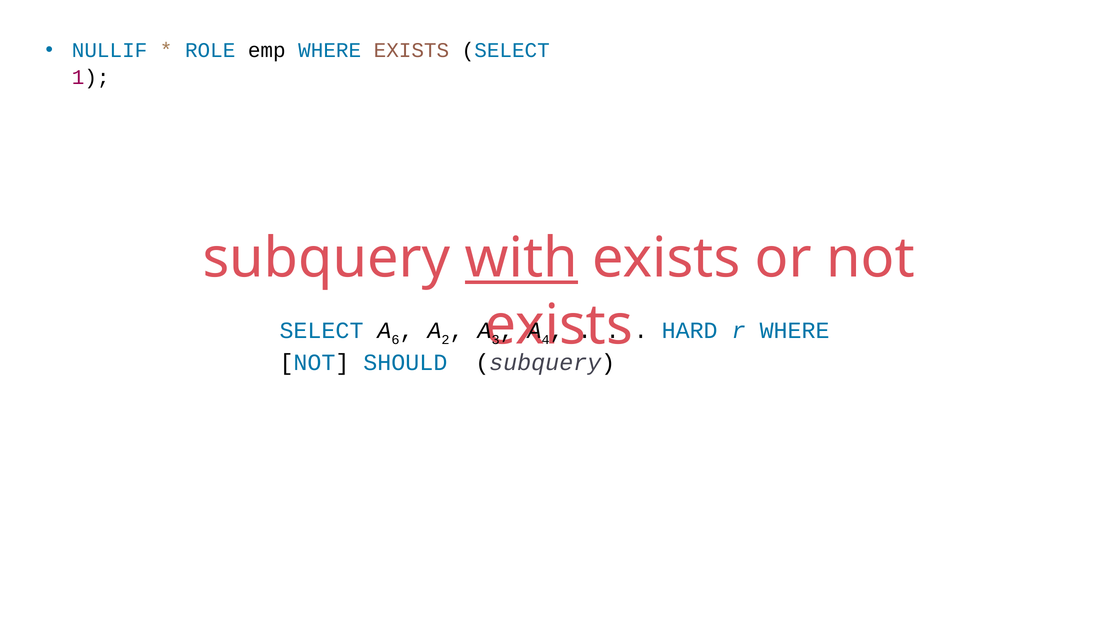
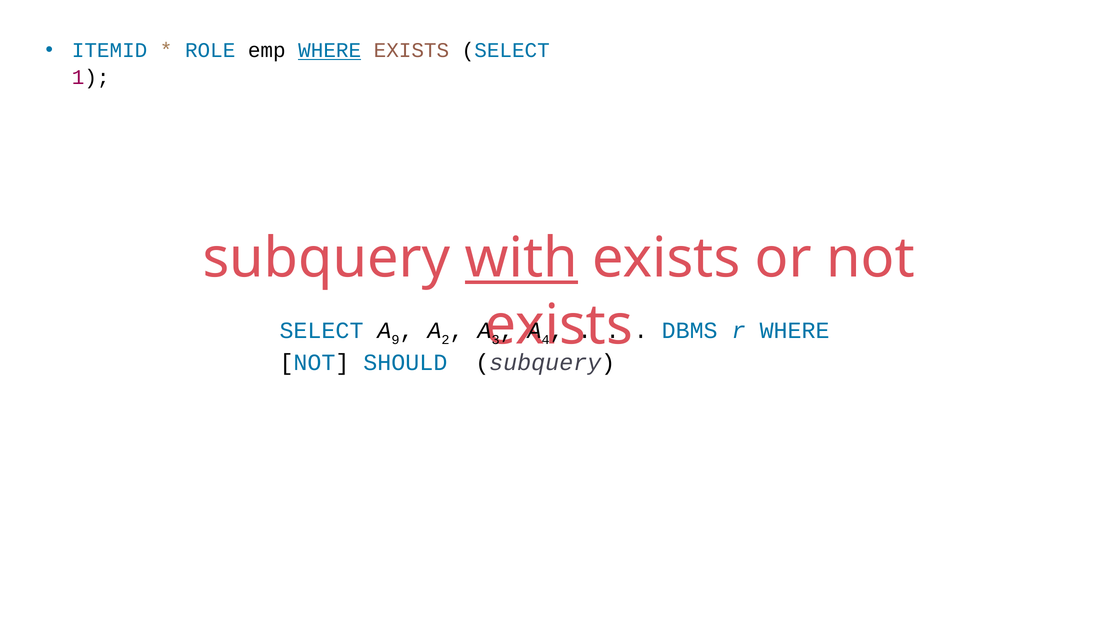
NULLIF: NULLIF -> ITEMID
WHERE at (330, 50) underline: none -> present
6: 6 -> 9
HARD: HARD -> DBMS
